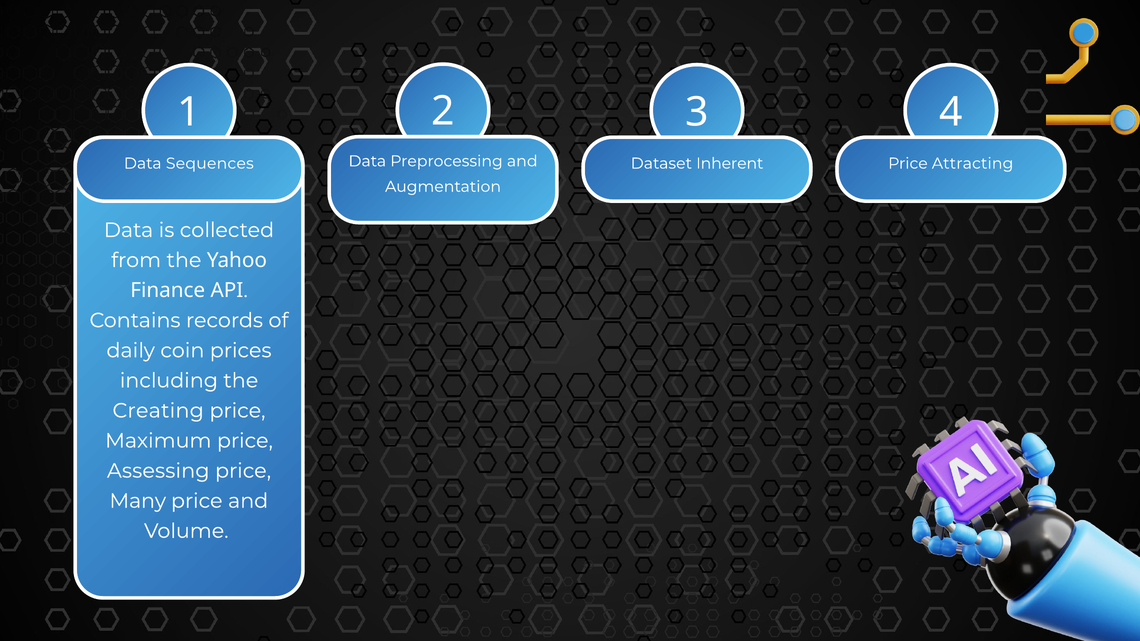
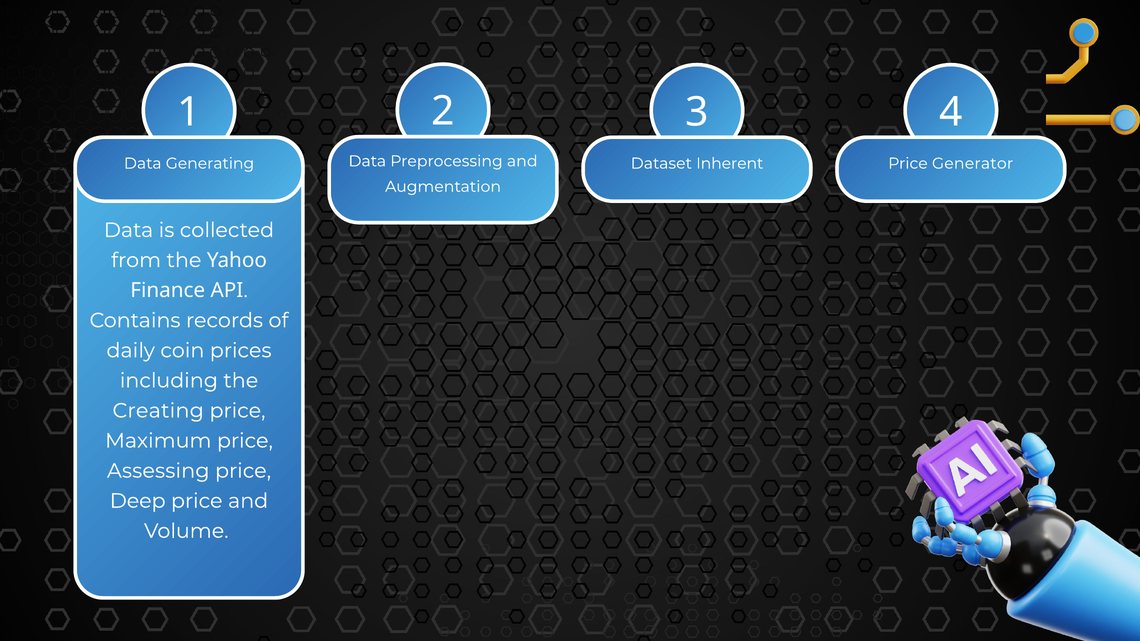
Sequences: Sequences -> Generating
Attracting: Attracting -> Generator
Many: Many -> Deep
